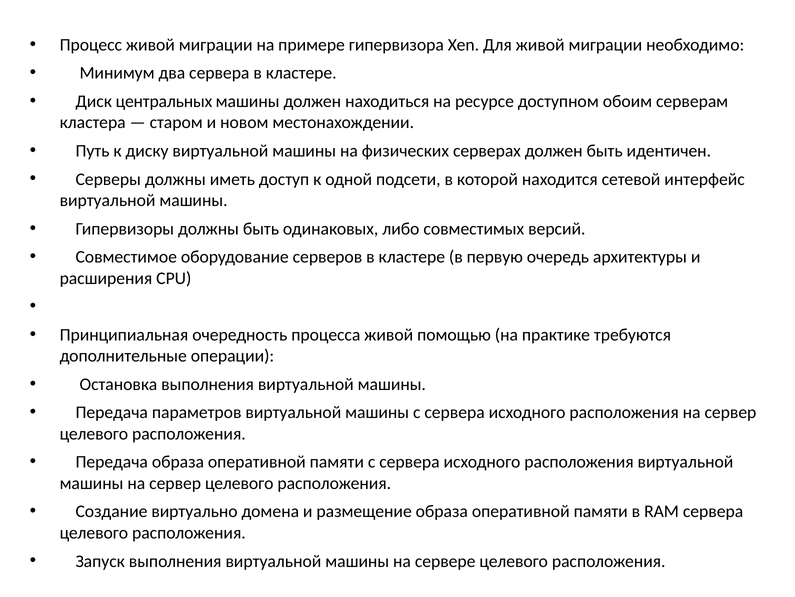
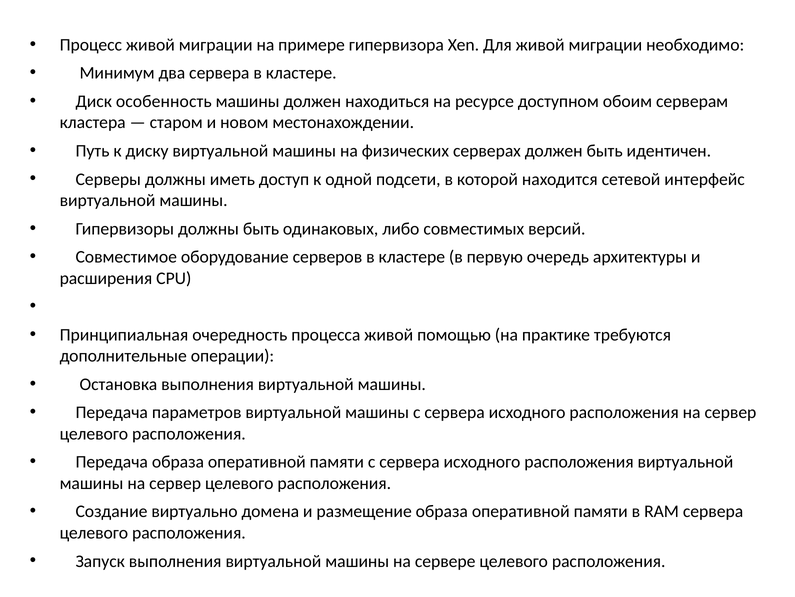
центральных: центральных -> особенность
